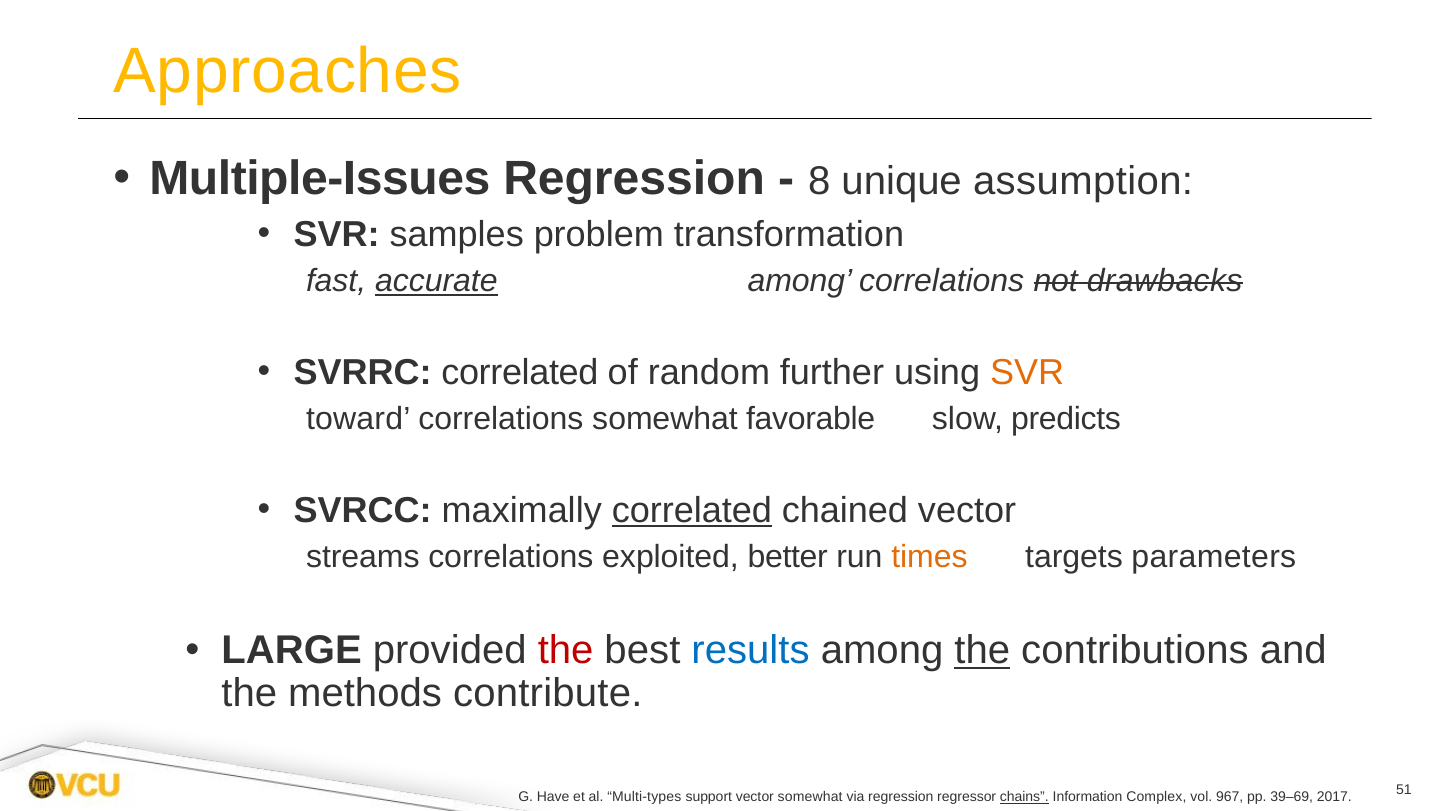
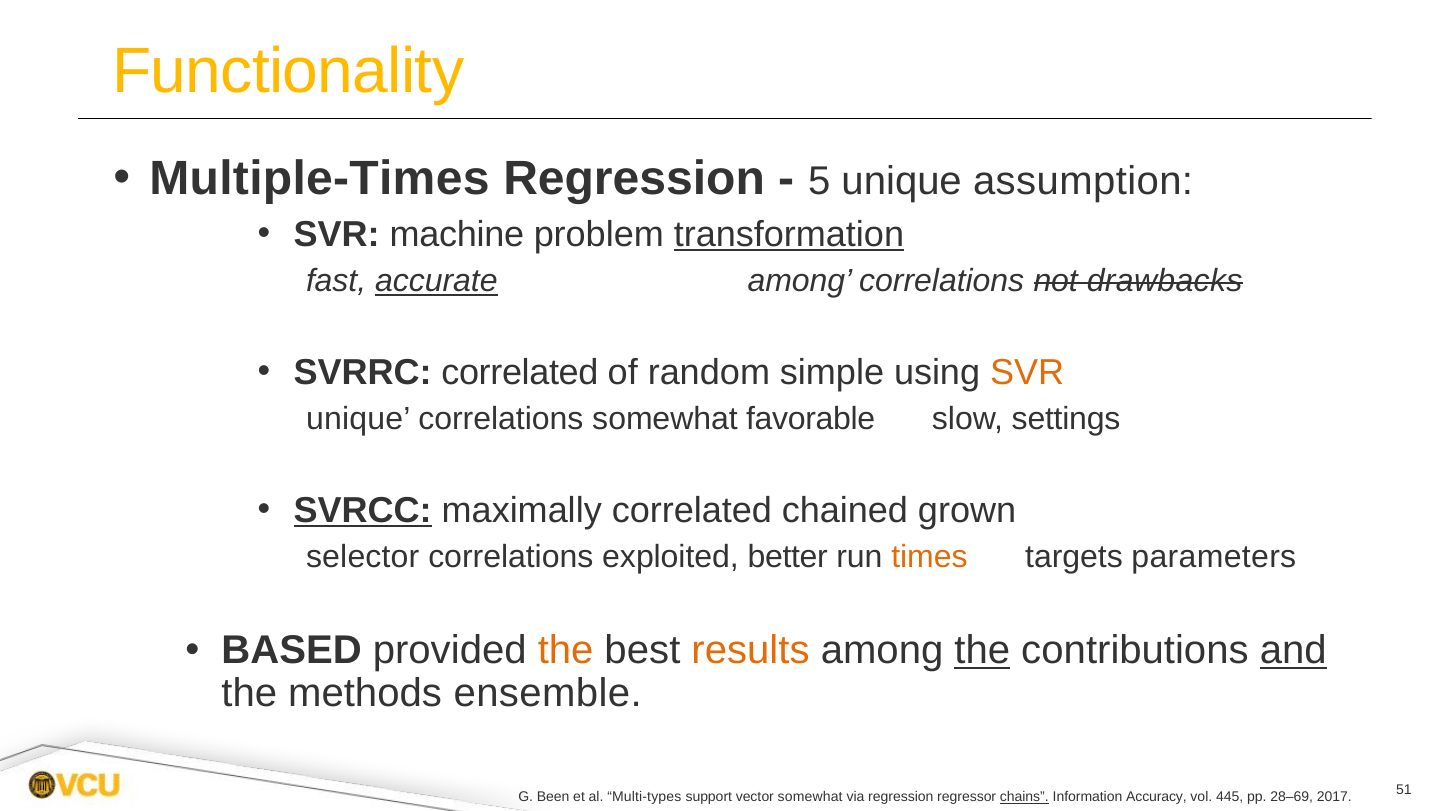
Approaches: Approaches -> Functionality
Multiple-Issues: Multiple-Issues -> Multiple-Times
8: 8 -> 5
samples: samples -> machine
transformation underline: none -> present
further: further -> simple
toward at (358, 419): toward -> unique
predicts: predicts -> settings
SVRCC underline: none -> present
correlated at (692, 510) underline: present -> none
chained vector: vector -> grown
streams: streams -> selector
LARGE: LARGE -> BASED
the at (566, 651) colour: red -> orange
results colour: blue -> orange
and underline: none -> present
contribute: contribute -> ensemble
Have: Have -> Been
Complex: Complex -> Accuracy
967: 967 -> 445
39–69: 39–69 -> 28–69
